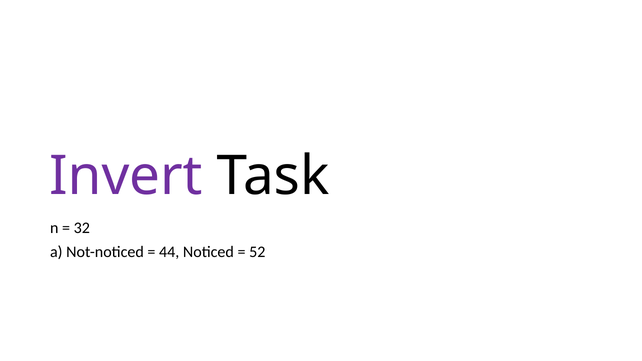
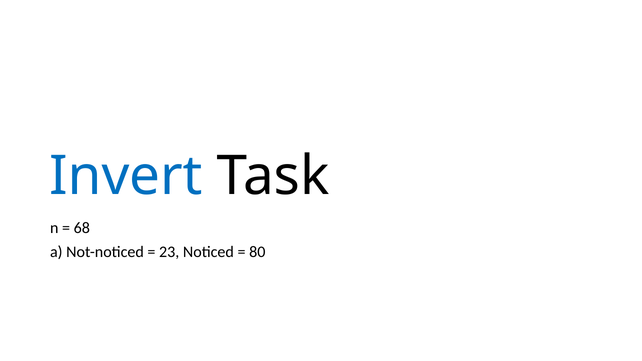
Invert colour: purple -> blue
32: 32 -> 68
44: 44 -> 23
52: 52 -> 80
